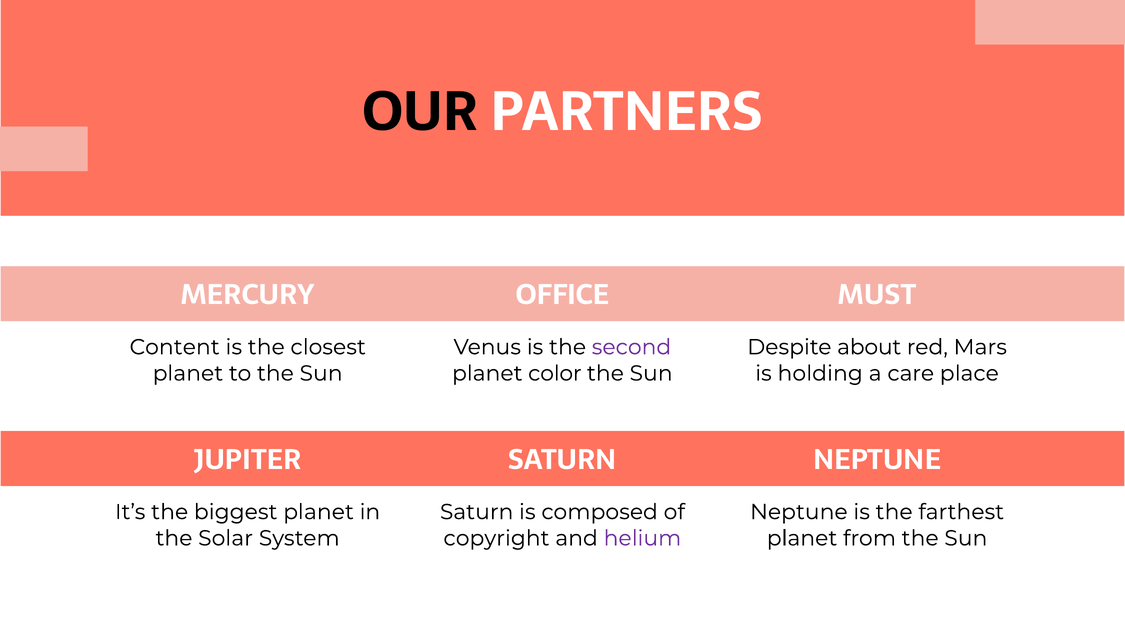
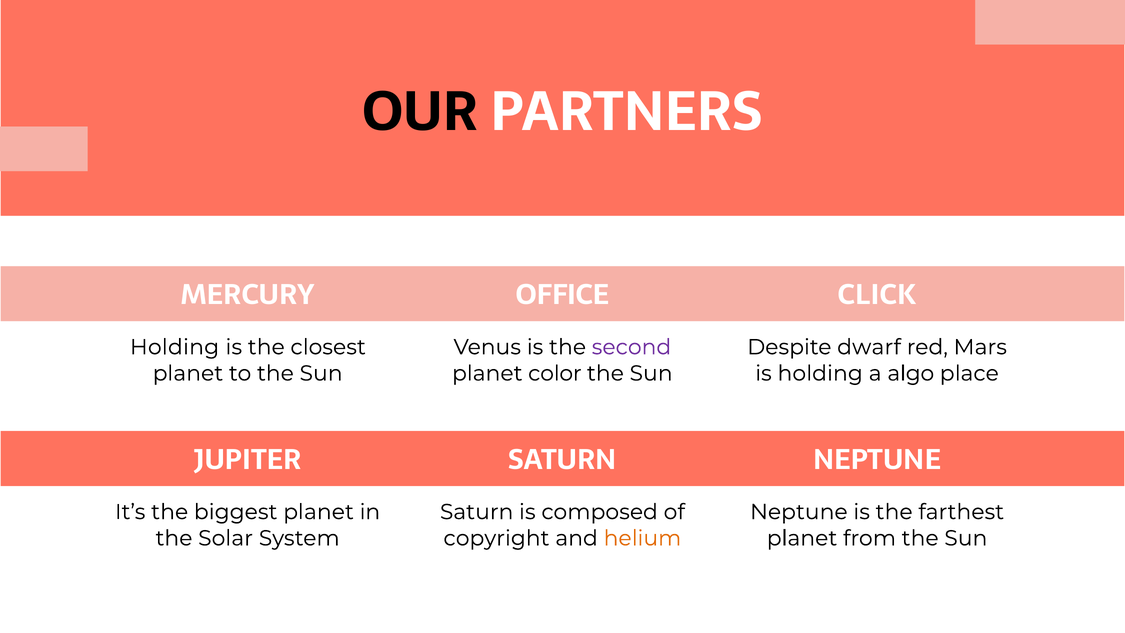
MUST: MUST -> CLICK
Content at (175, 347): Content -> Holding
about: about -> dwarf
care: care -> algo
helium colour: purple -> orange
